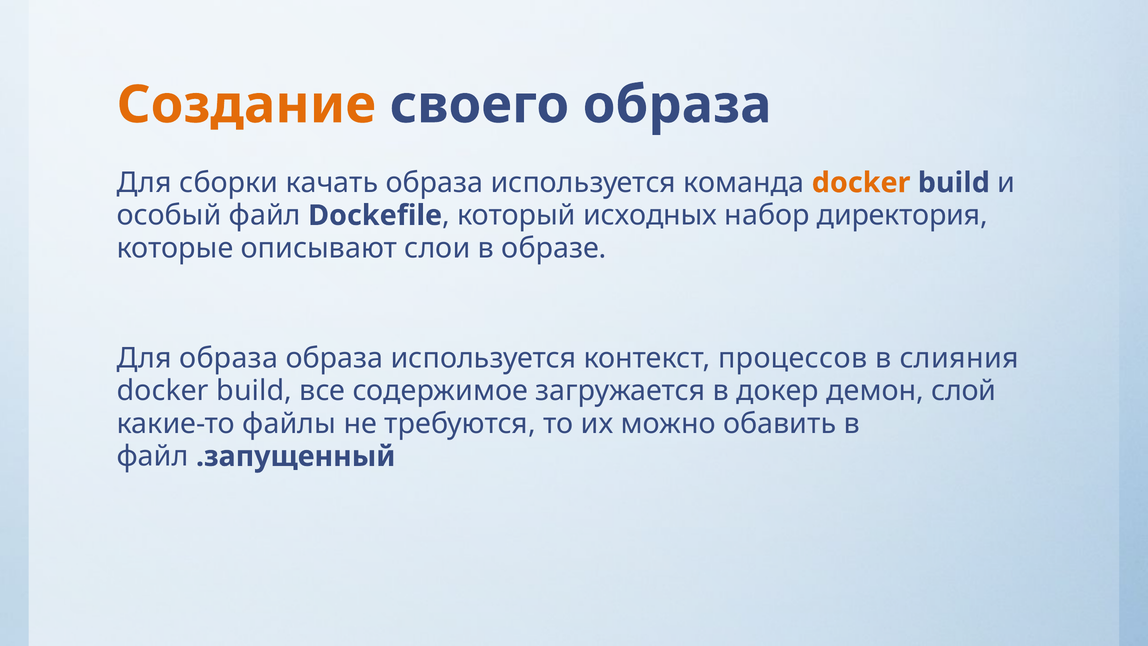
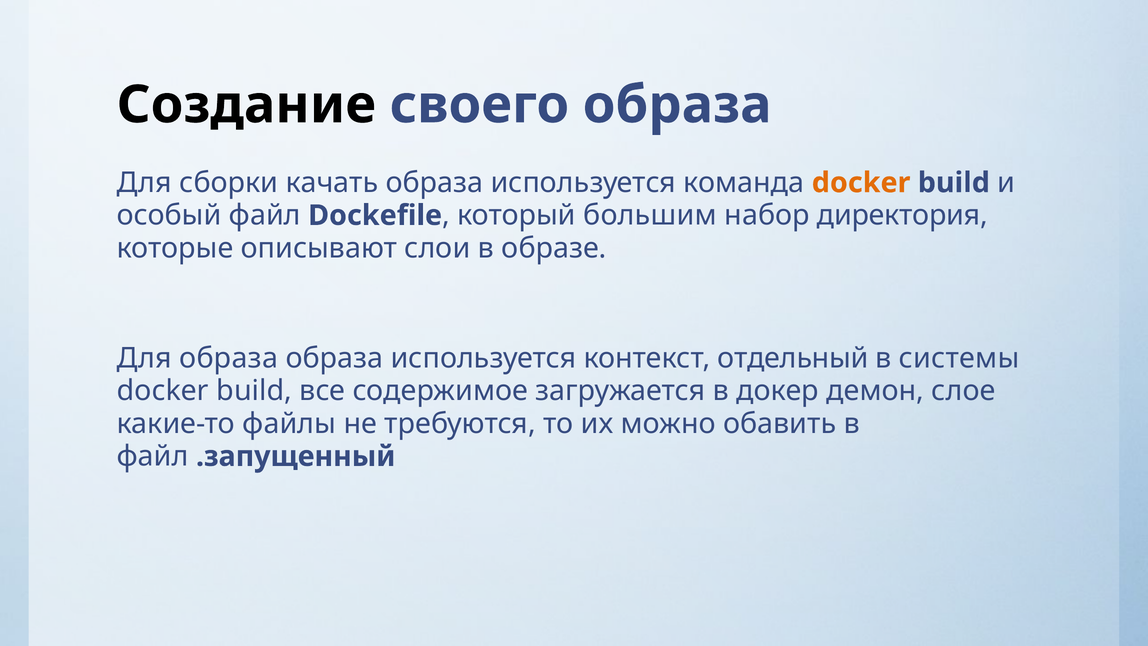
Создание colour: orange -> black
исходных: исходных -> большим
процессов: процессов -> отдельный
слияния: слияния -> системы
слой: слой -> слое
